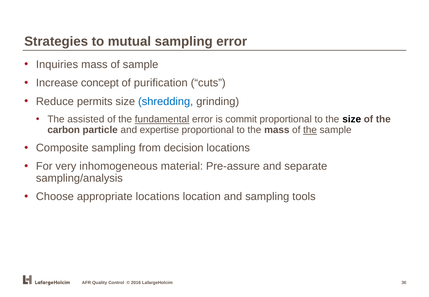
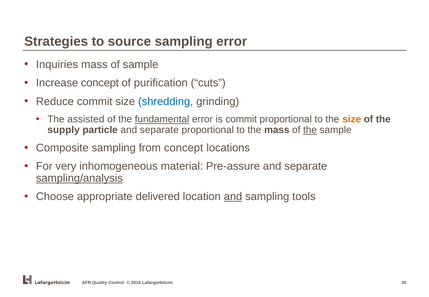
mutual: mutual -> source
Reduce permits: permits -> commit
size at (352, 119) colour: black -> orange
carbon: carbon -> supply
particle and expertise: expertise -> separate
from decision: decision -> concept
sampling/analysis underline: none -> present
appropriate locations: locations -> delivered
and at (233, 197) underline: none -> present
